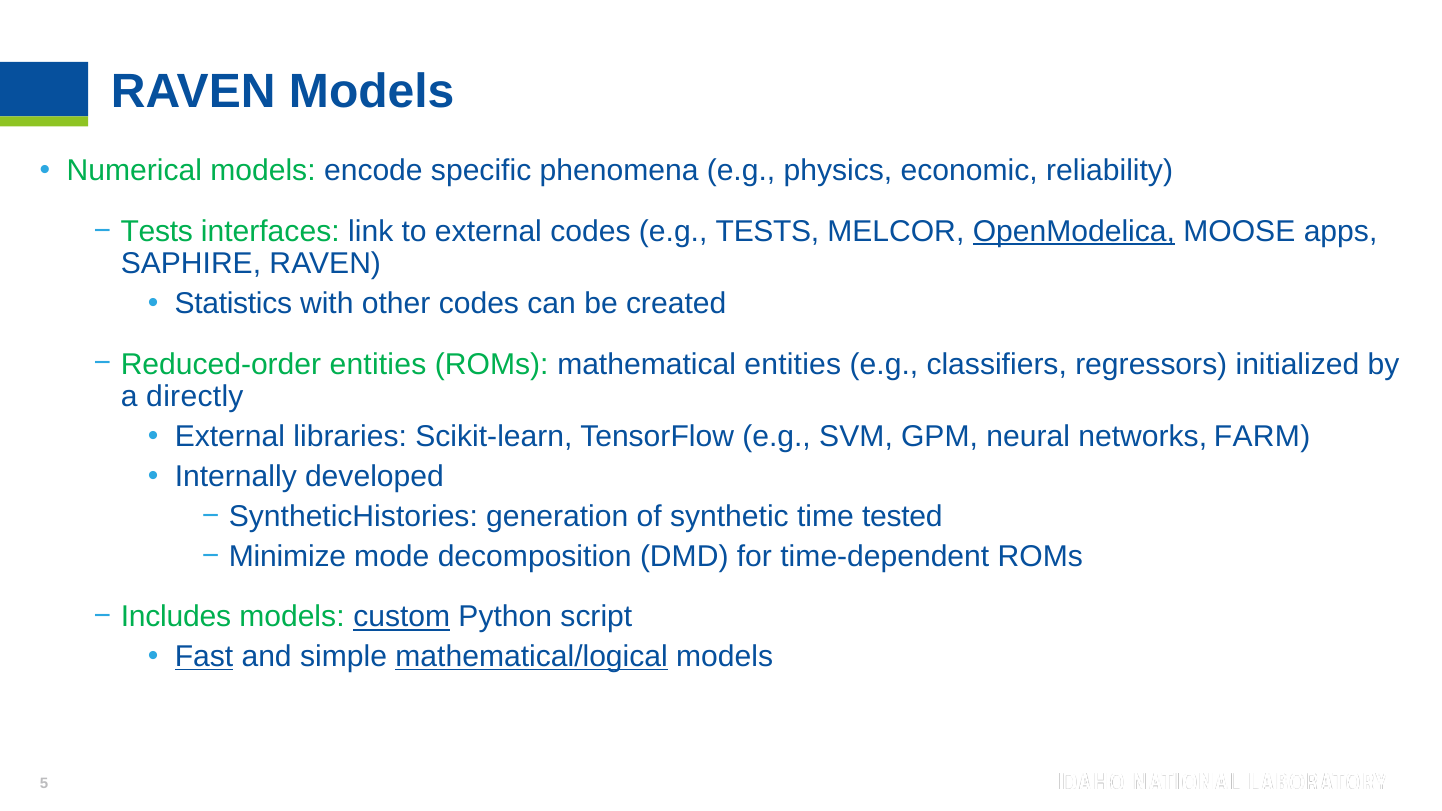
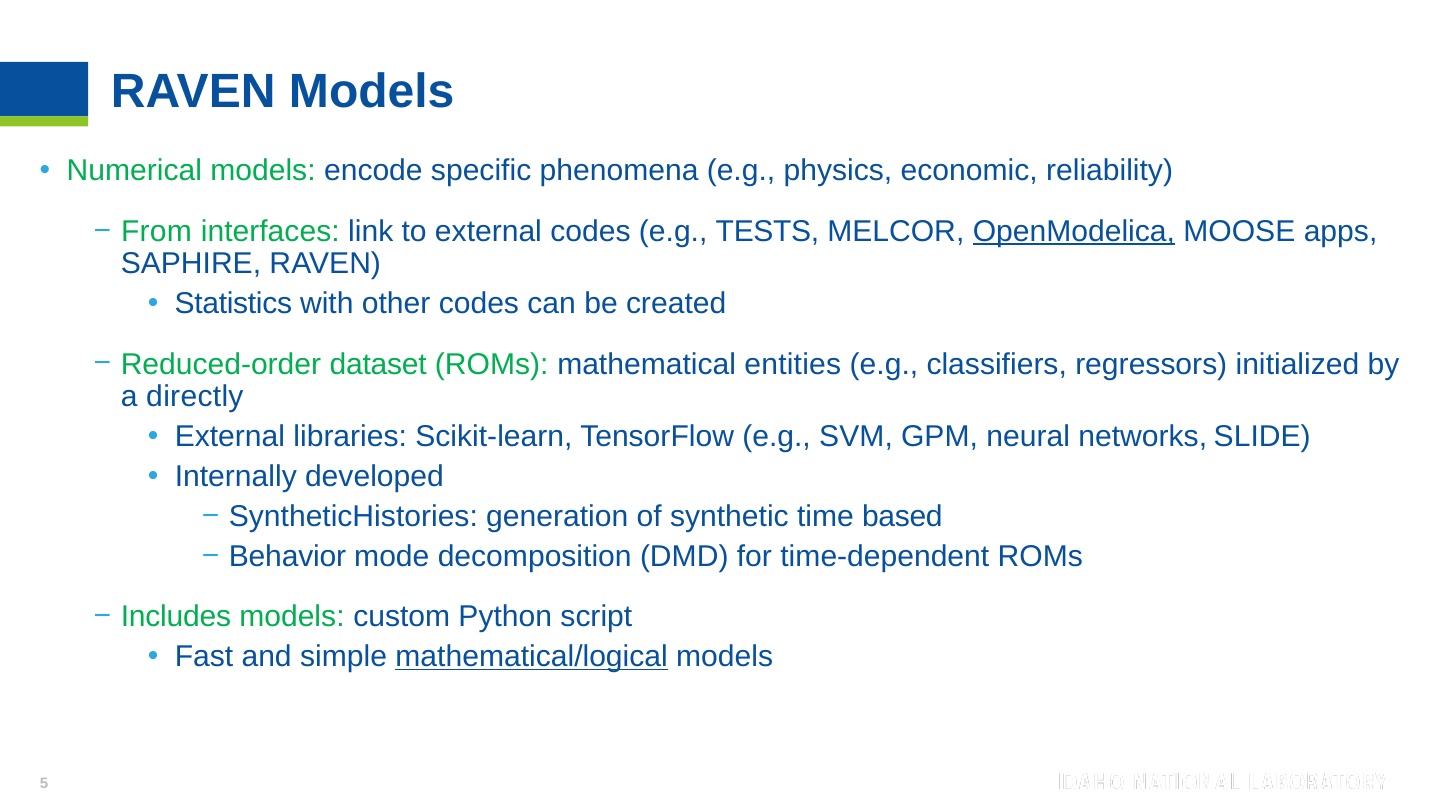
Tests at (157, 231): Tests -> From
Reduced-order entities: entities -> dataset
FARM: FARM -> SLIDE
tested: tested -> based
Minimize: Minimize -> Behavior
custom underline: present -> none
Fast underline: present -> none
